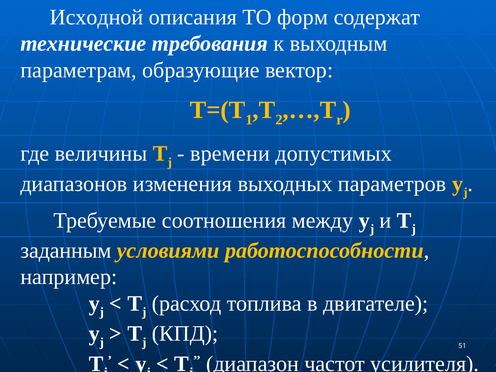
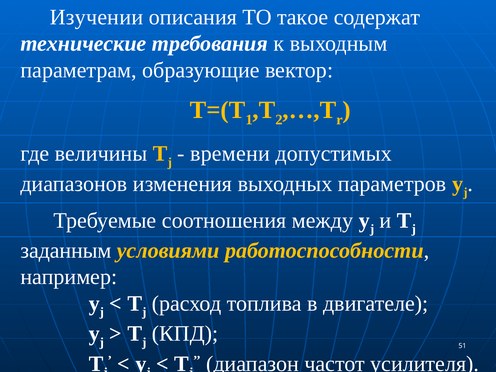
Исходной: Исходной -> Изучении
форм: форм -> такое
